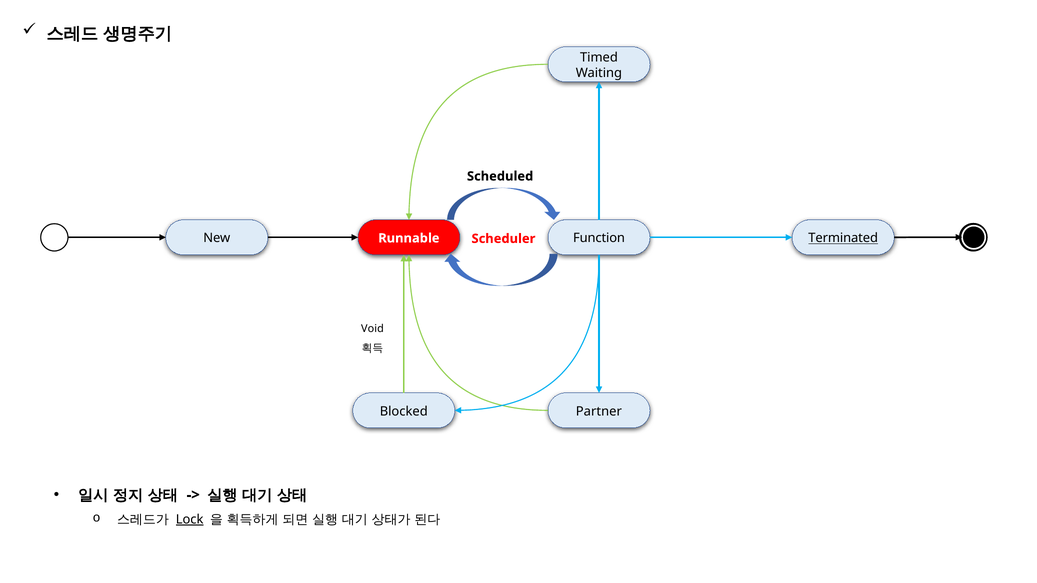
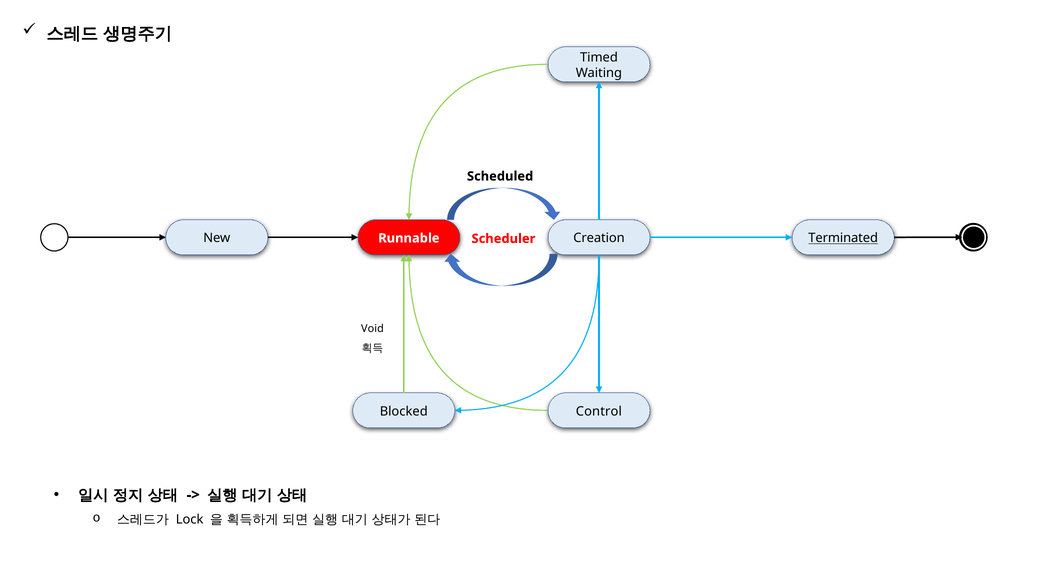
Function: Function -> Creation
Partner: Partner -> Control
Lock underline: present -> none
